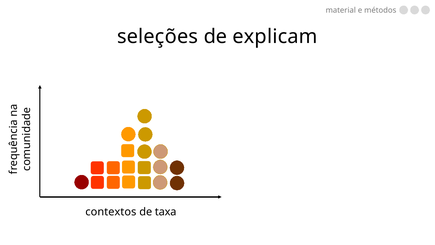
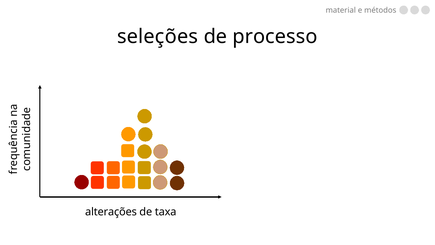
explicam: explicam -> processo
contextos: contextos -> alterações
